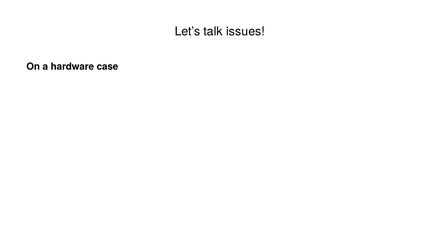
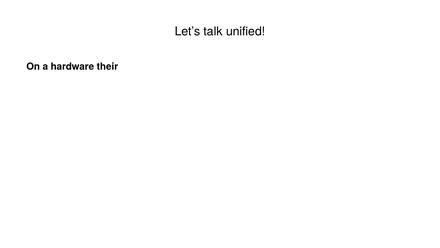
issues: issues -> unified
case: case -> their
